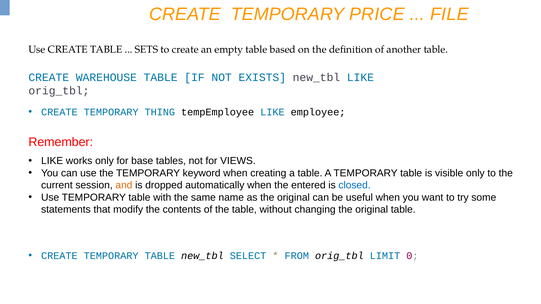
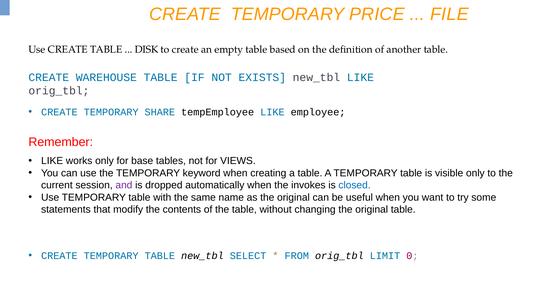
SETS: SETS -> DISK
THING: THING -> SHARE
and colour: orange -> purple
entered: entered -> invokes
